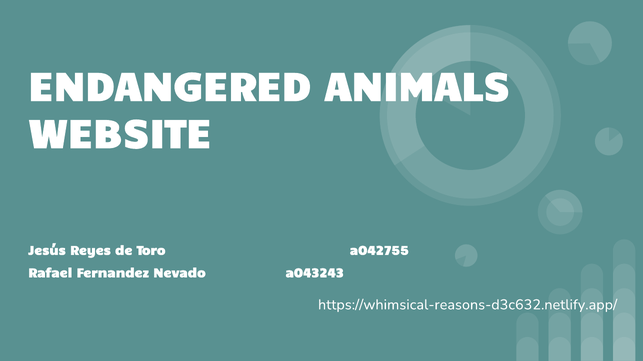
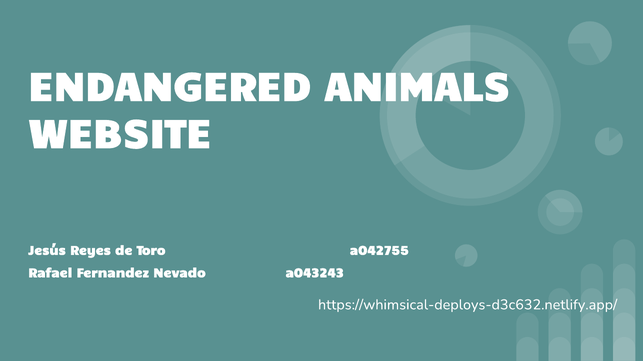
https://whimsical-reasons-d3c632.netlify.app/: https://whimsical-reasons-d3c632.netlify.app/ -> https://whimsical-deploys-d3c632.netlify.app/
